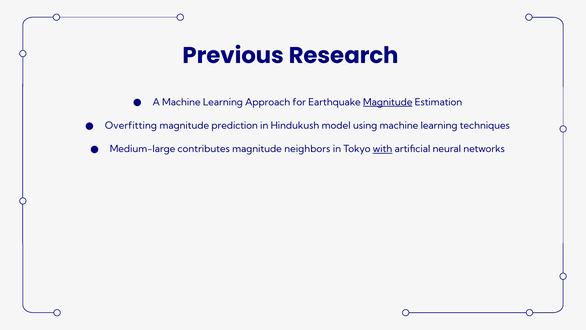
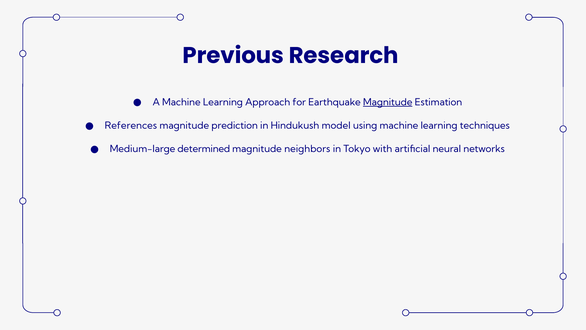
Overfitting: Overfitting -> References
contributes: contributes -> determined
with underline: present -> none
